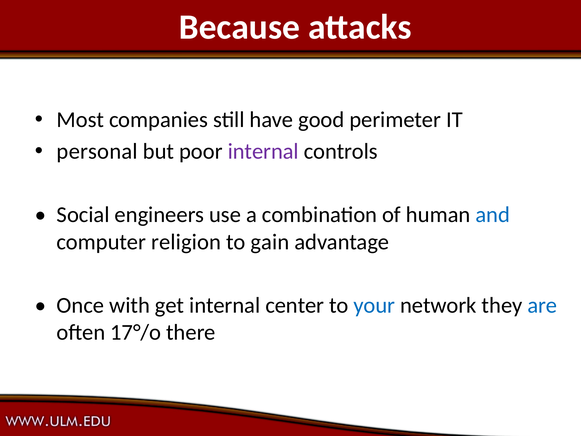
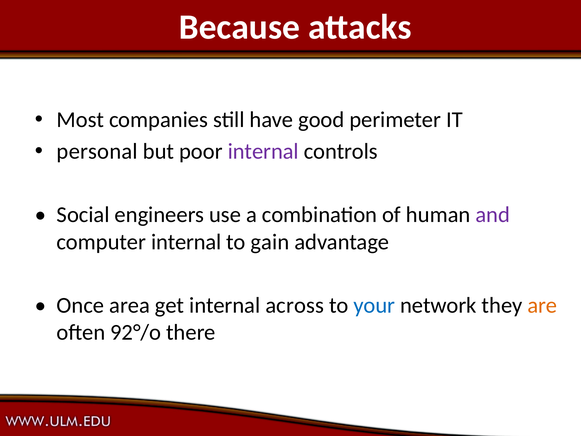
and colour: blue -> purple
computer religion: religion -> internal
with: with -> area
center: center -> across
are colour: blue -> orange
17°/o: 17°/o -> 92°/o
